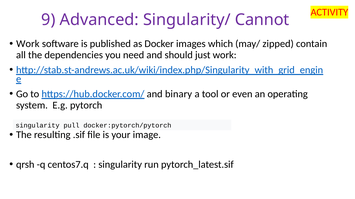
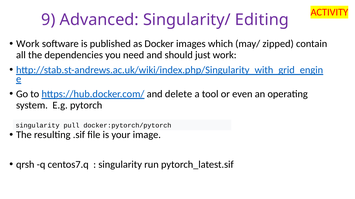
Cannot: Cannot -> Editing
binary: binary -> delete
